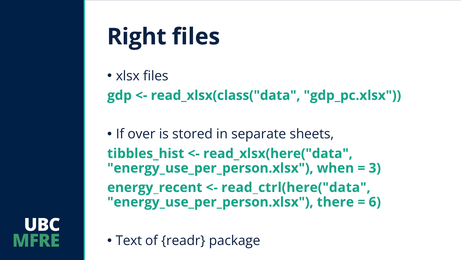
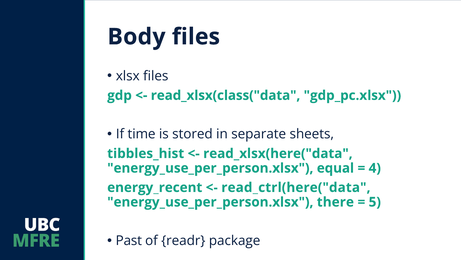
Right: Right -> Body
over: over -> time
when: when -> equal
3: 3 -> 4
6: 6 -> 5
Text: Text -> Past
